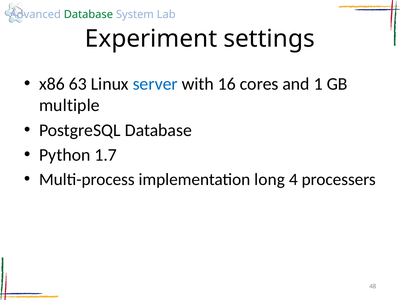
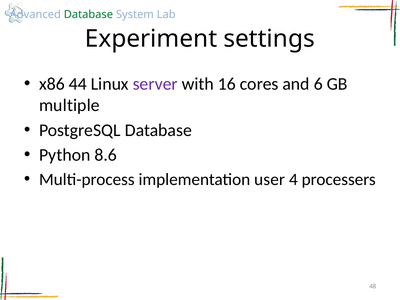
63: 63 -> 44
server colour: blue -> purple
1: 1 -> 6
1.7: 1.7 -> 8.6
long: long -> user
